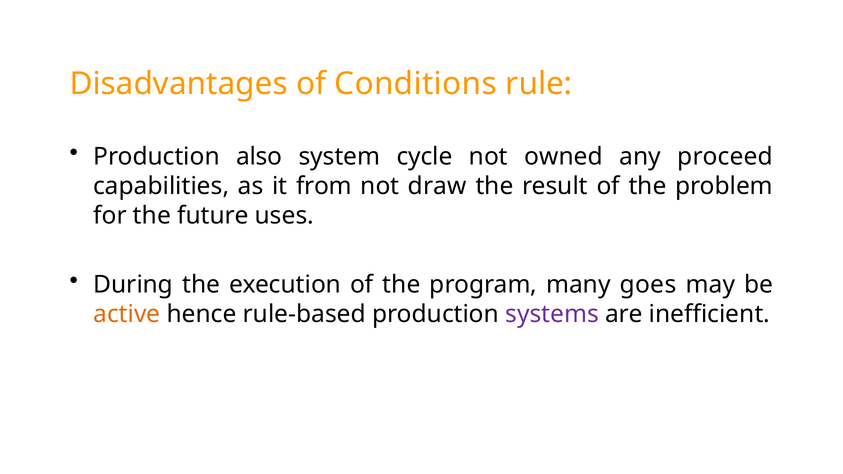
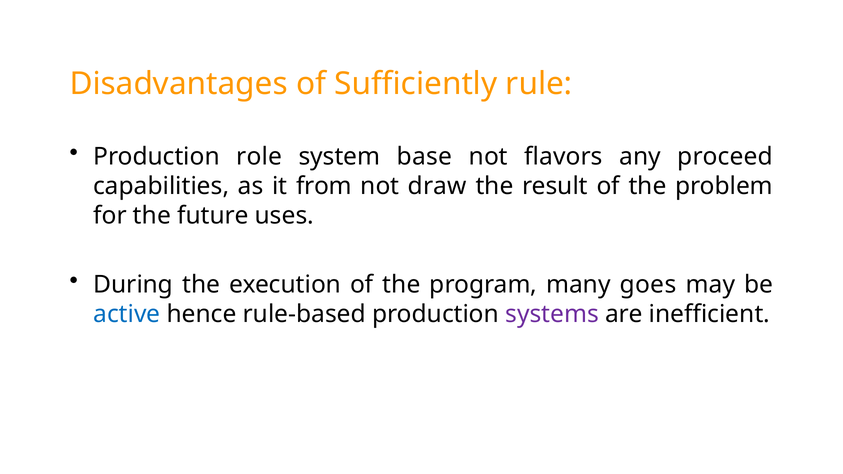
Conditions: Conditions -> Sufficiently
also: also -> role
cycle: cycle -> base
owned: owned -> flavors
active colour: orange -> blue
